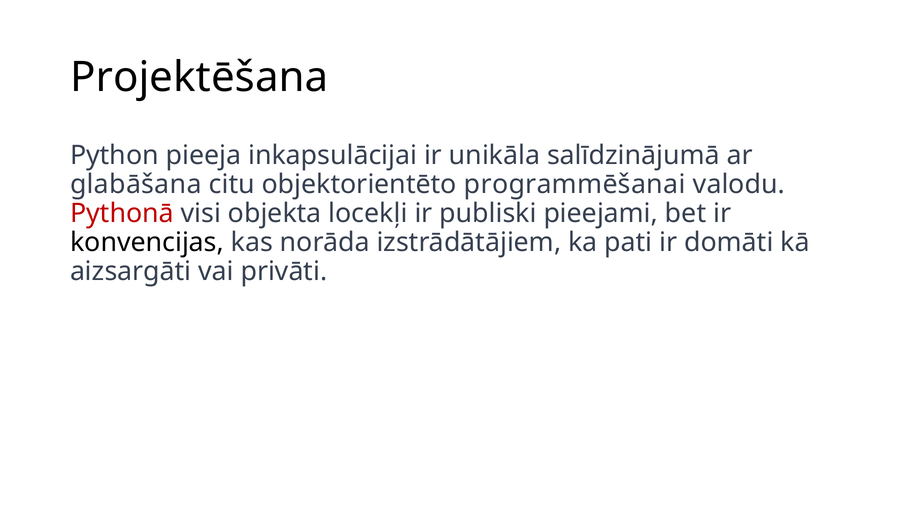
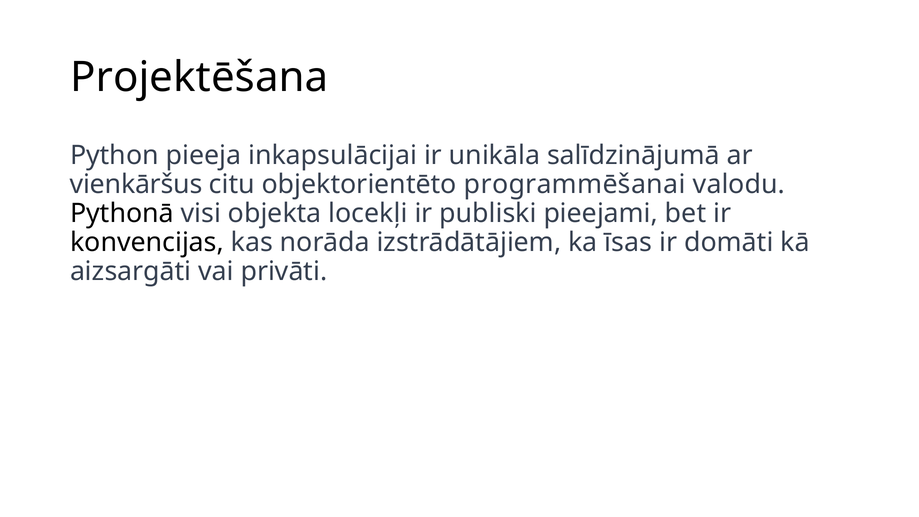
glabāšana: glabāšana -> vienkāršus
Pythonā colour: red -> black
pati: pati -> īsas
